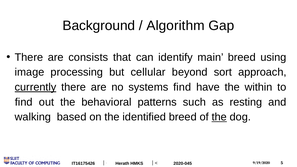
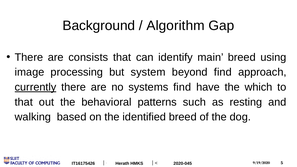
cellular: cellular -> system
beyond sort: sort -> find
within: within -> which
find at (24, 102): find -> that
the at (219, 117) underline: present -> none
